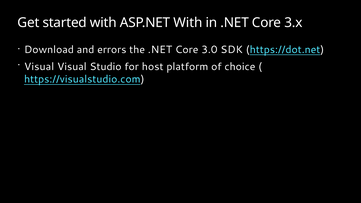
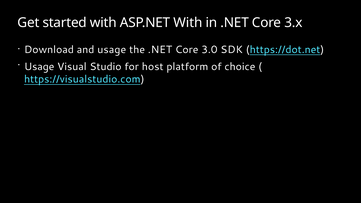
and errors: errors -> usage
Visual at (39, 67): Visual -> Usage
